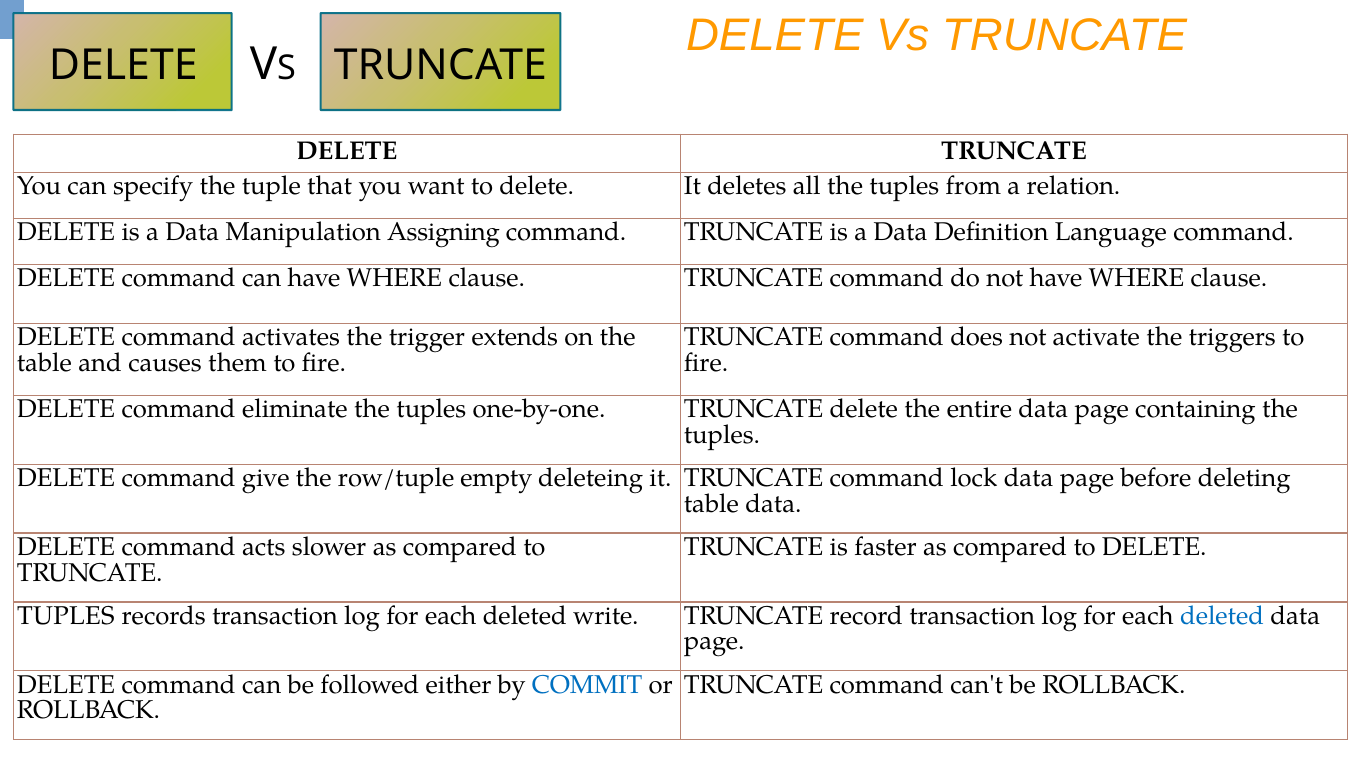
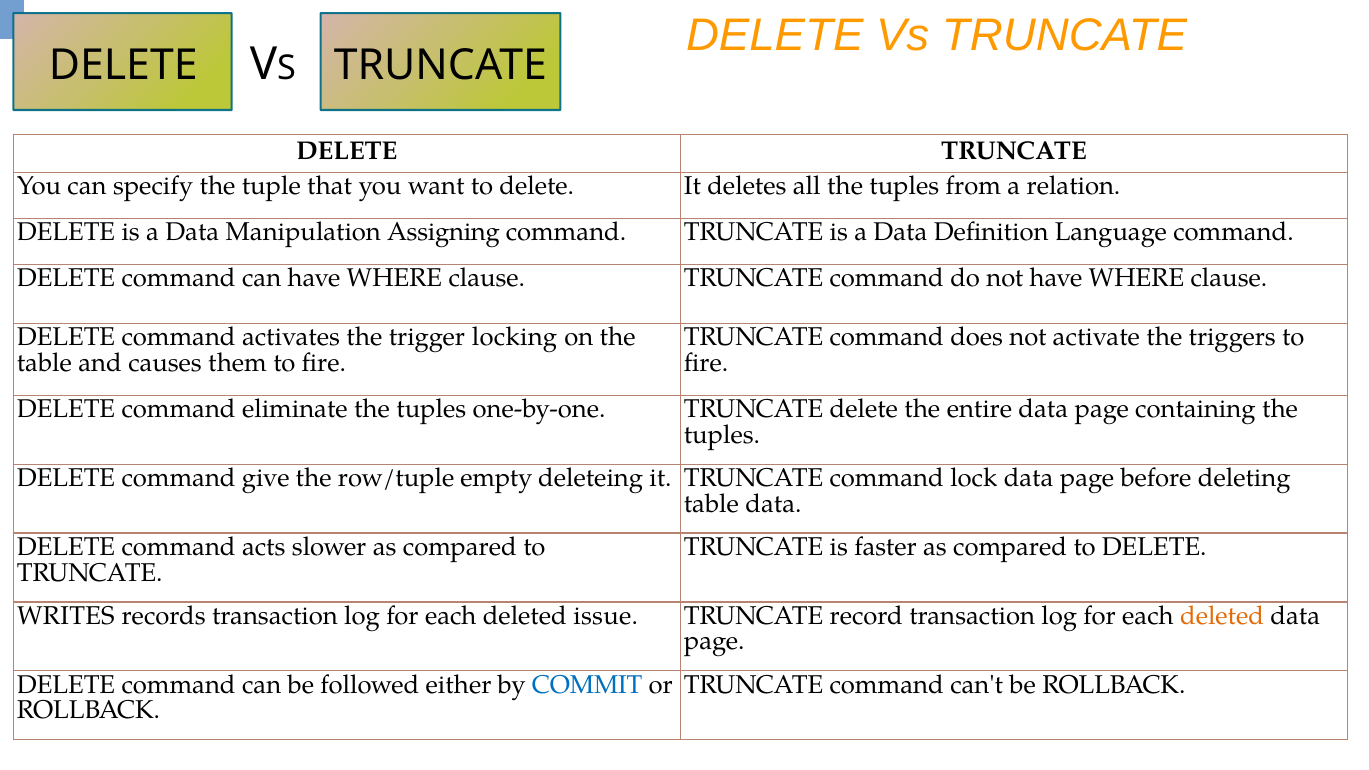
extends: extends -> locking
TUPLES at (66, 616): TUPLES -> WRITES
write: write -> issue
deleted at (1222, 616) colour: blue -> orange
